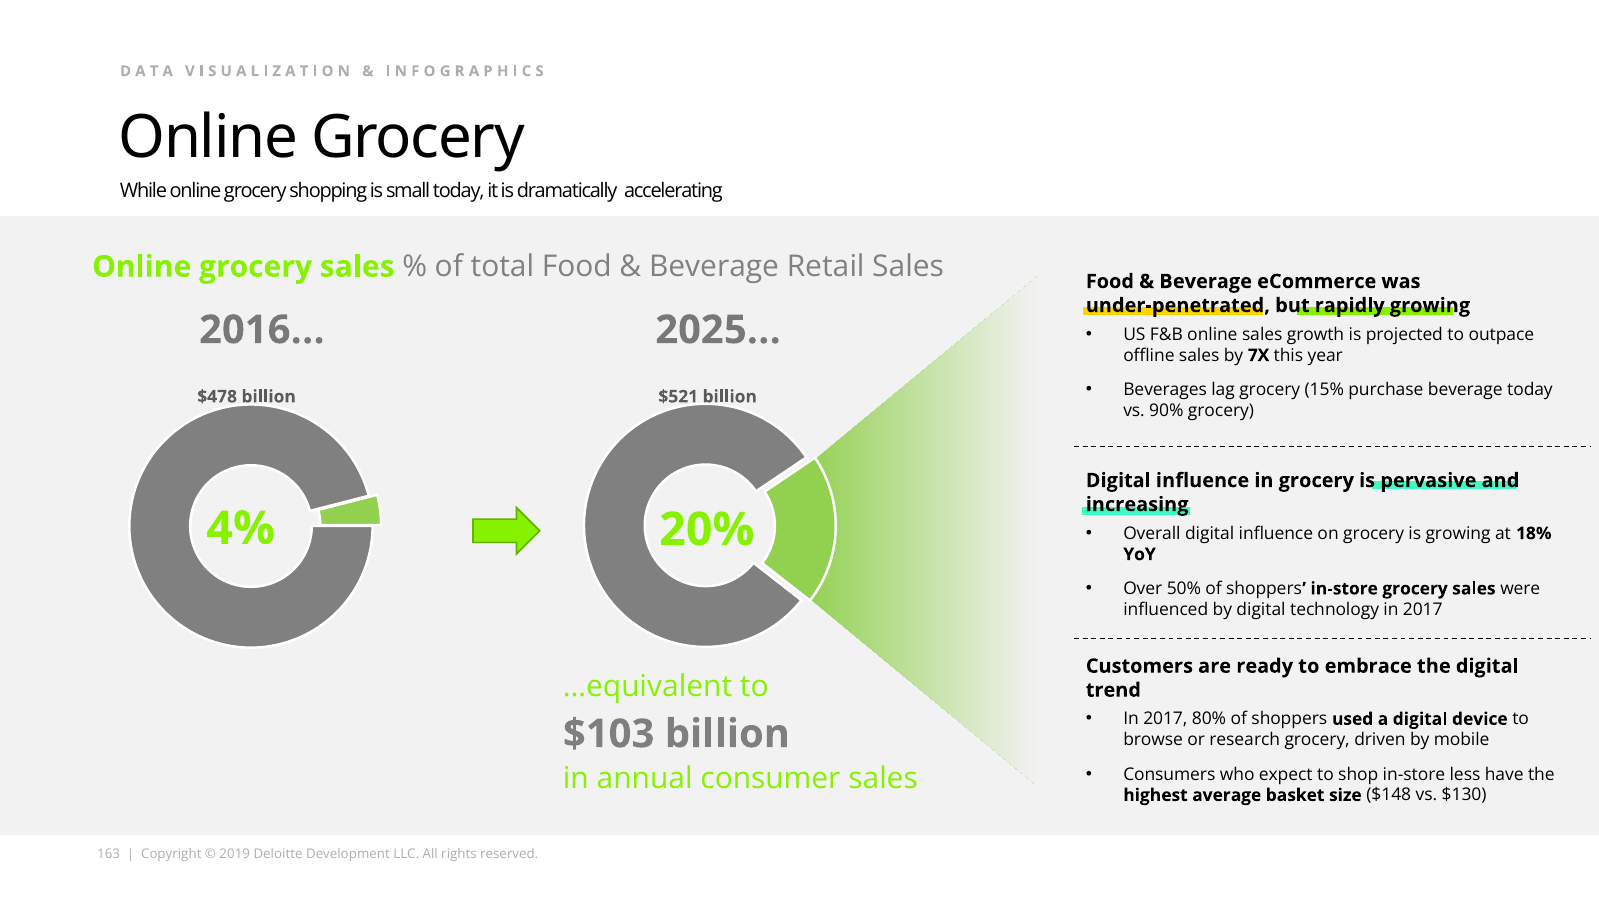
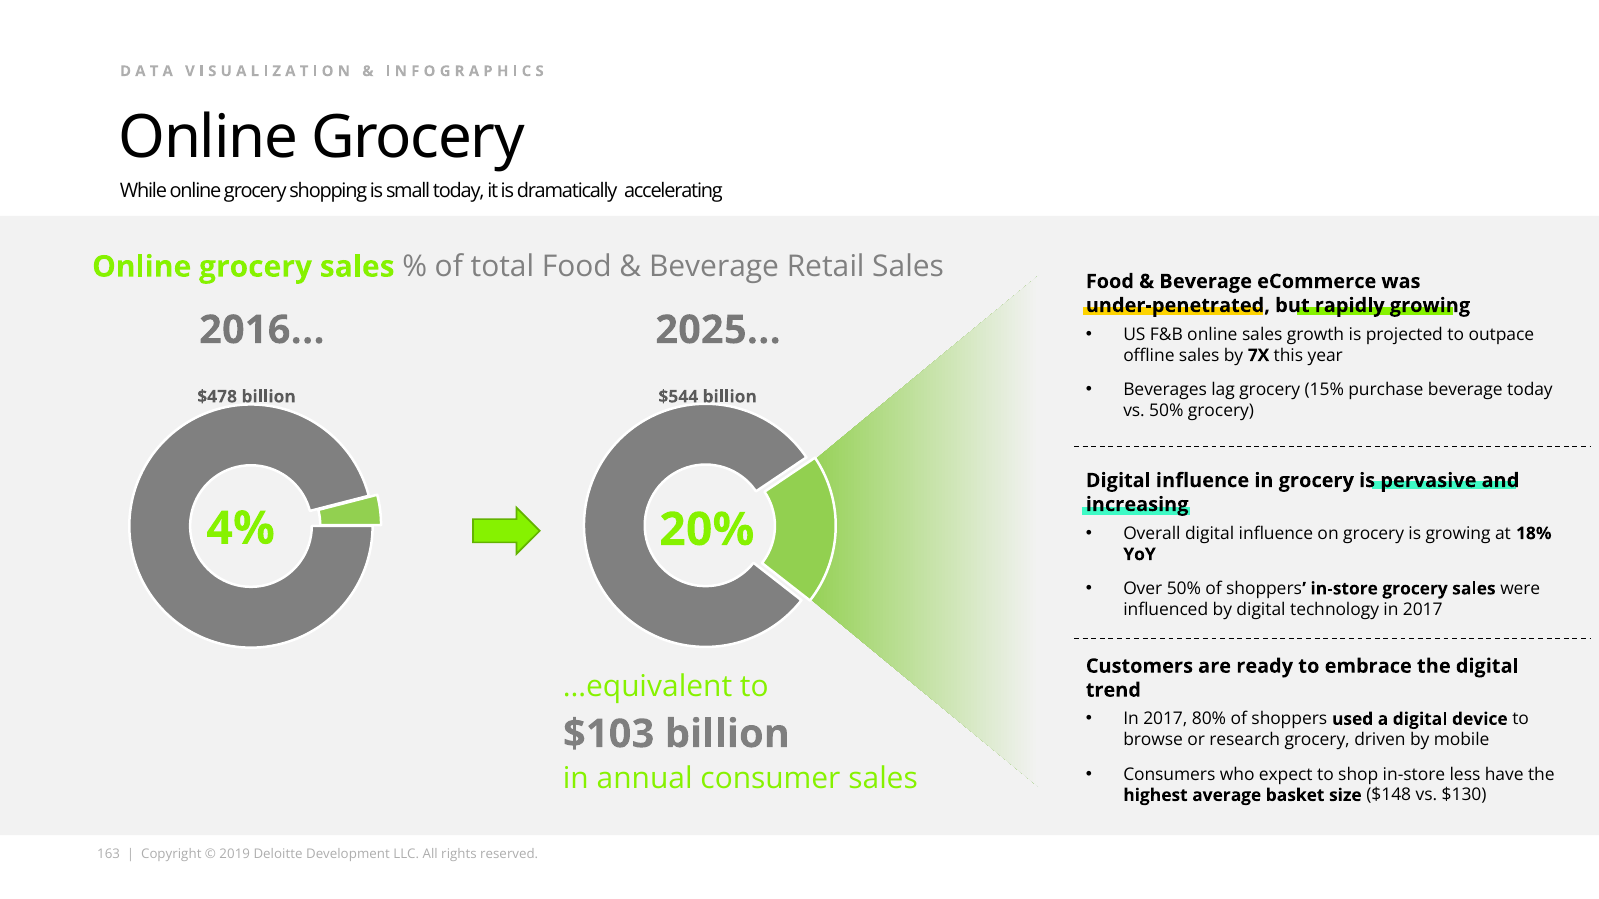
$521: $521 -> $544
vs 90%: 90% -> 50%
